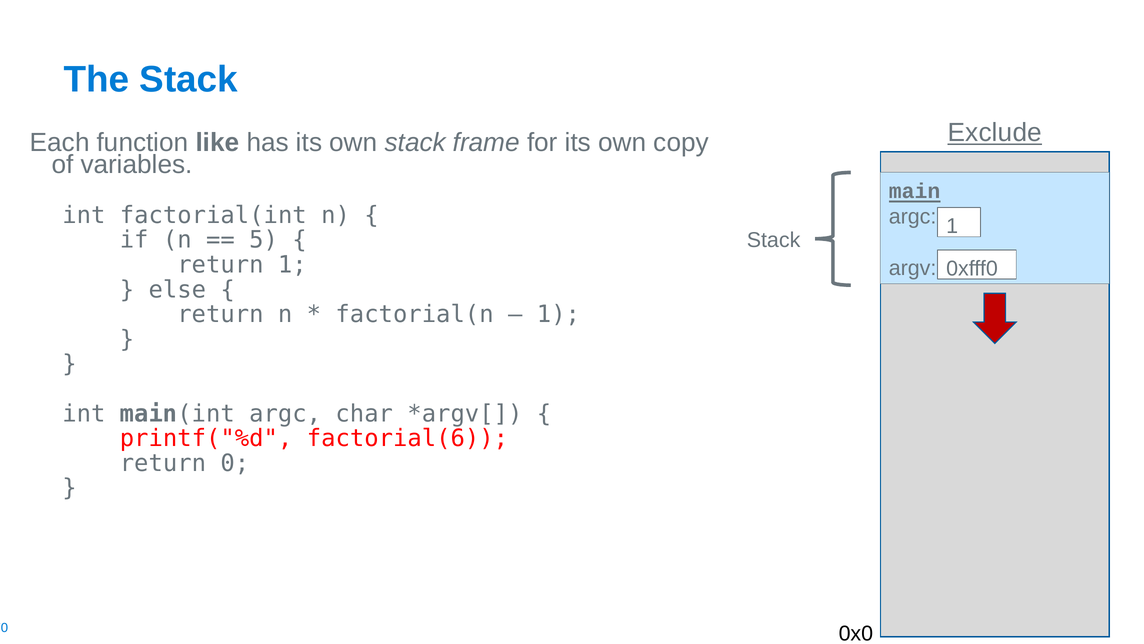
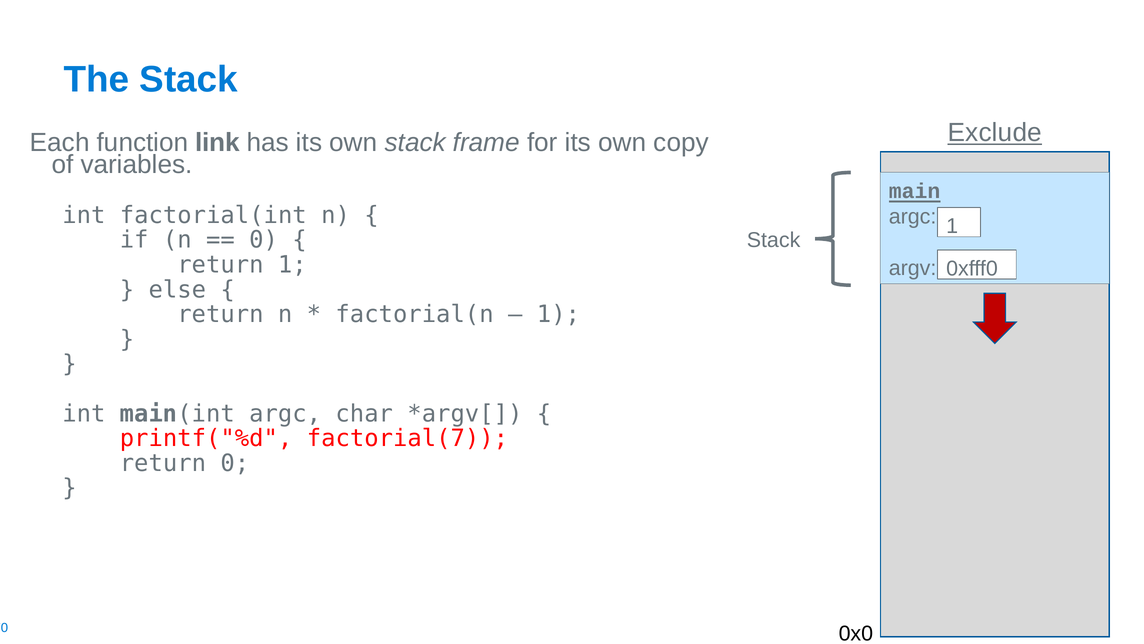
like: like -> link
5 at (264, 240): 5 -> 0
factorial(6: factorial(6 -> factorial(7
